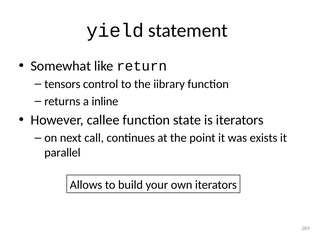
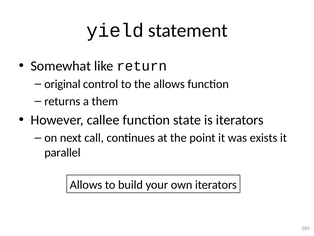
tensors: tensors -> original
the iibrary: iibrary -> allows
inline: inline -> them
